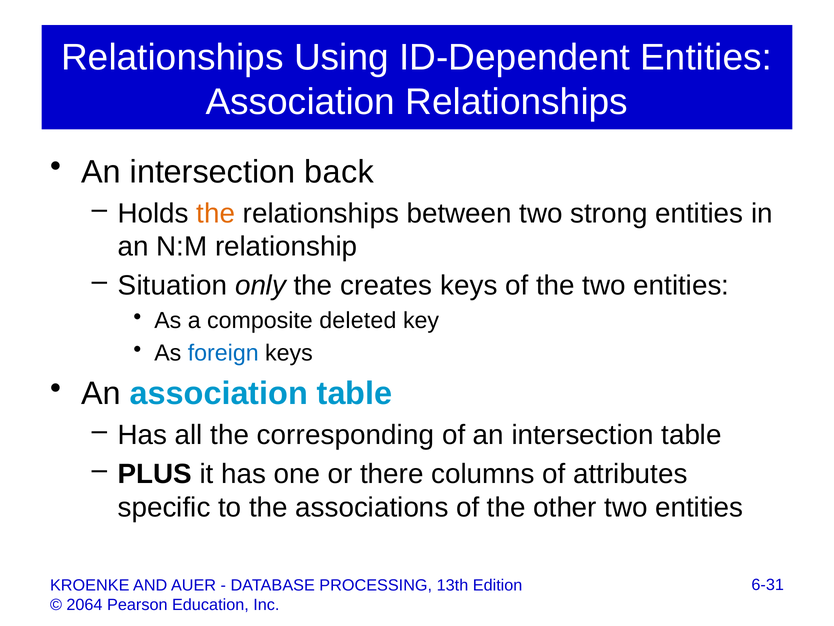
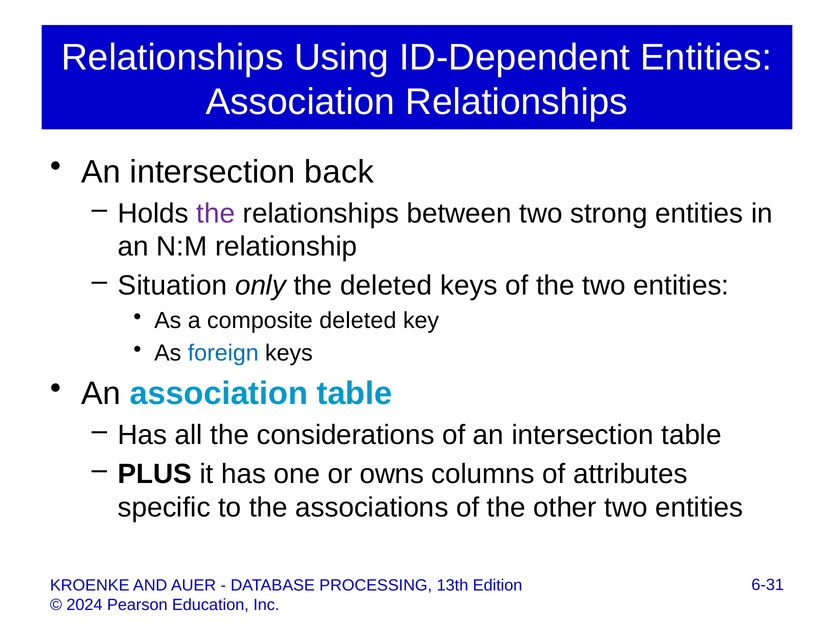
the at (216, 213) colour: orange -> purple
the creates: creates -> deleted
corresponding: corresponding -> considerations
there: there -> owns
2064: 2064 -> 2024
